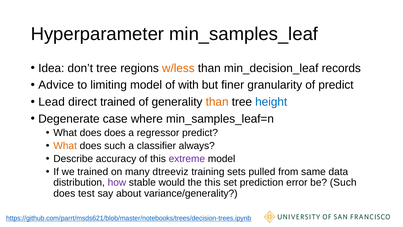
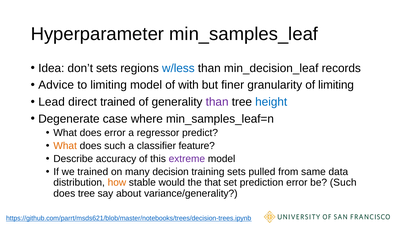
don’t tree: tree -> sets
w/less colour: orange -> blue
of predict: predict -> limiting
than at (217, 102) colour: orange -> purple
does does: does -> error
always: always -> feature
dtreeviz: dtreeviz -> decision
how colour: purple -> orange
the this: this -> that
does test: test -> tree
